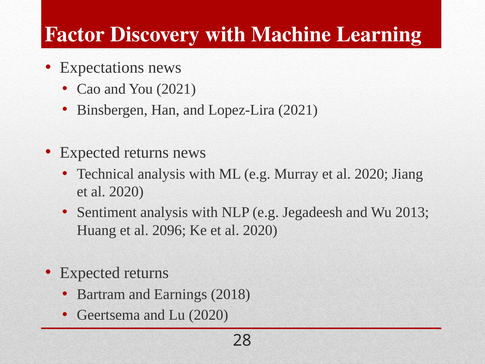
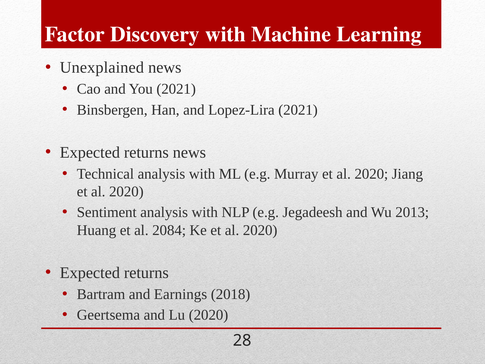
Expectations: Expectations -> Unexplained
2096: 2096 -> 2084
